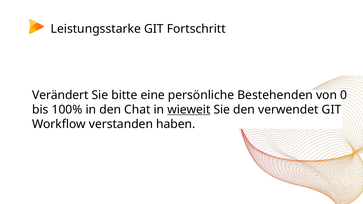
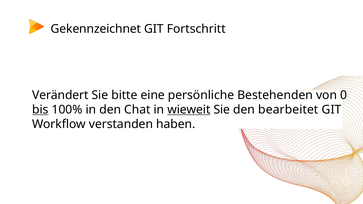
Leistungsstarke: Leistungsstarke -> Gekennzeichnet
bis underline: none -> present
verwendet: verwendet -> bearbeitet
